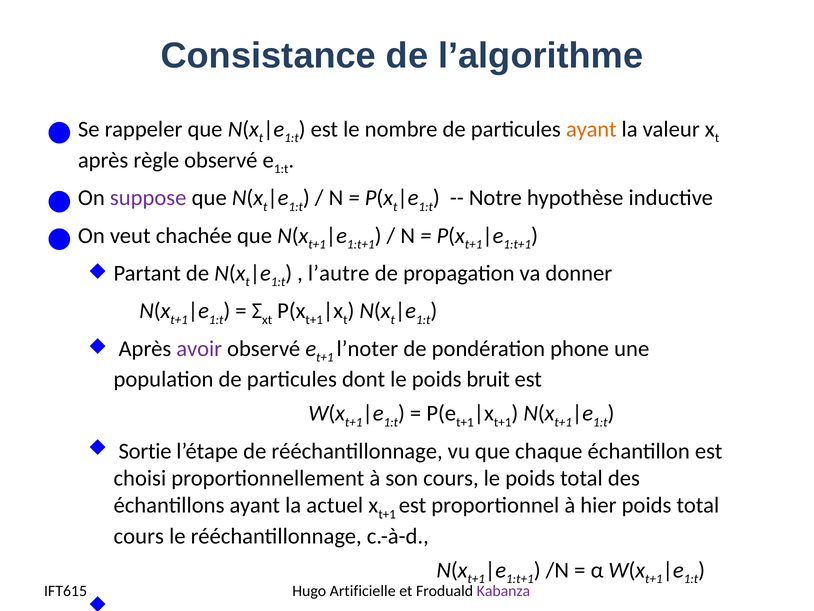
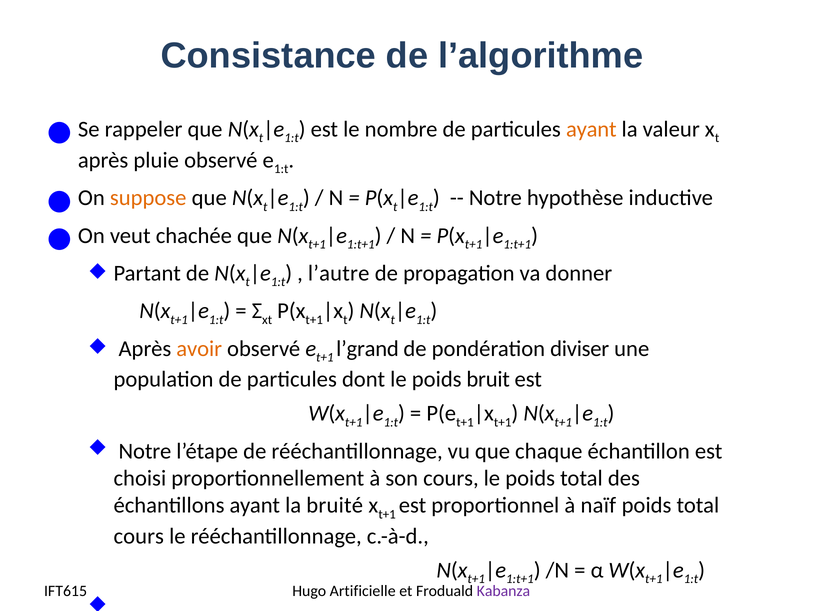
règle: règle -> pluie
suppose colour: purple -> orange
avoir colour: purple -> orange
l’noter: l’noter -> l’grand
phone: phone -> diviser
Sortie at (145, 451): Sortie -> Notre
actuel: actuel -> bruité
hier: hier -> naïf
